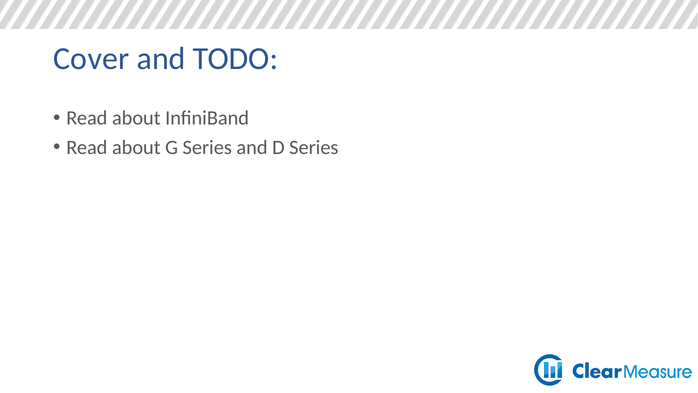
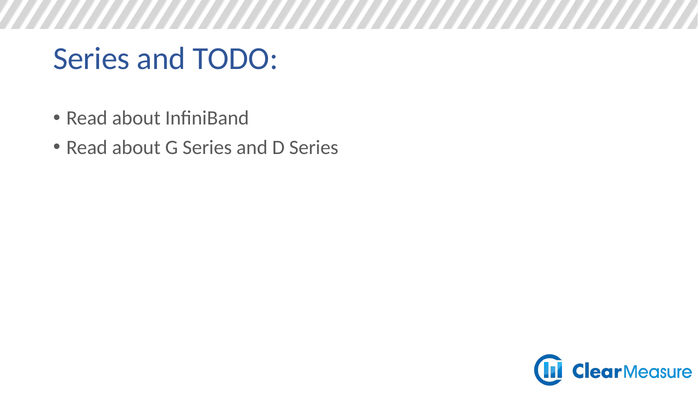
Cover at (91, 59): Cover -> Series
